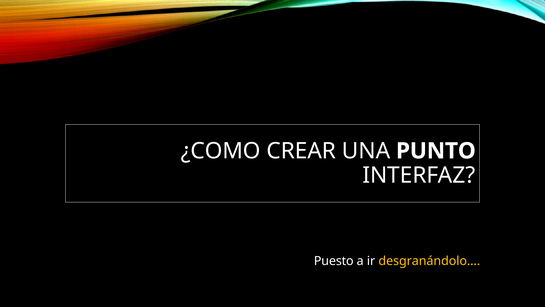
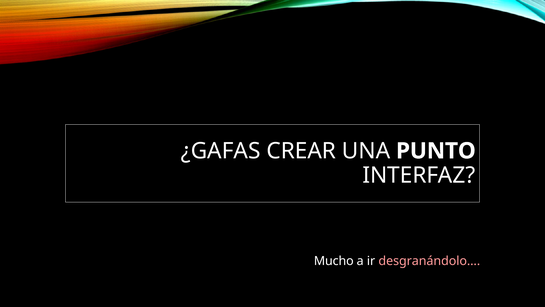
¿COMO: ¿COMO -> ¿GAFAS
Puesto: Puesto -> Mucho
desgranándolo… colour: yellow -> pink
